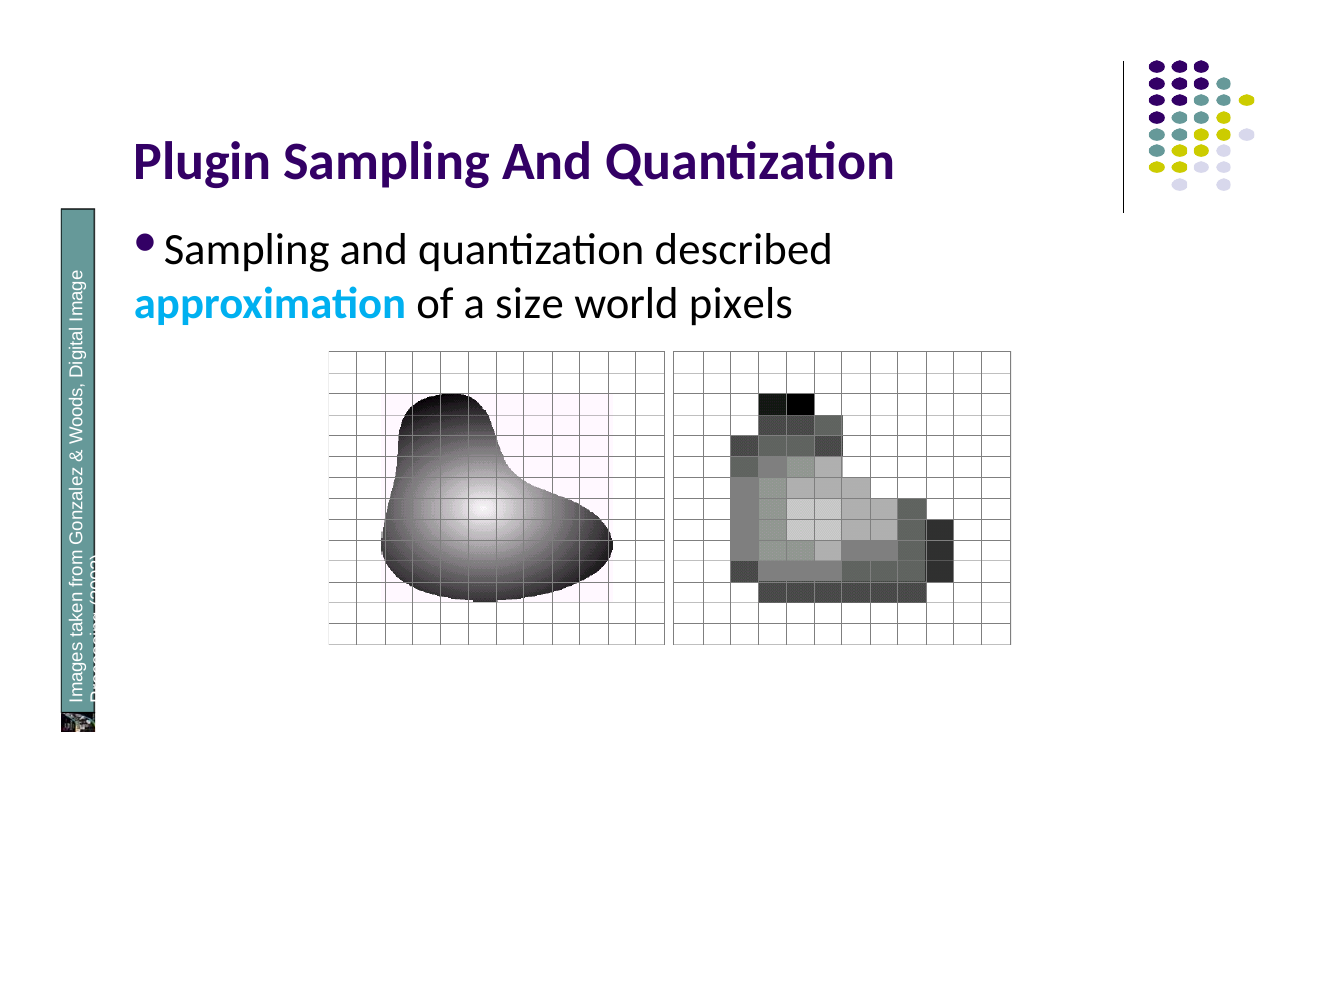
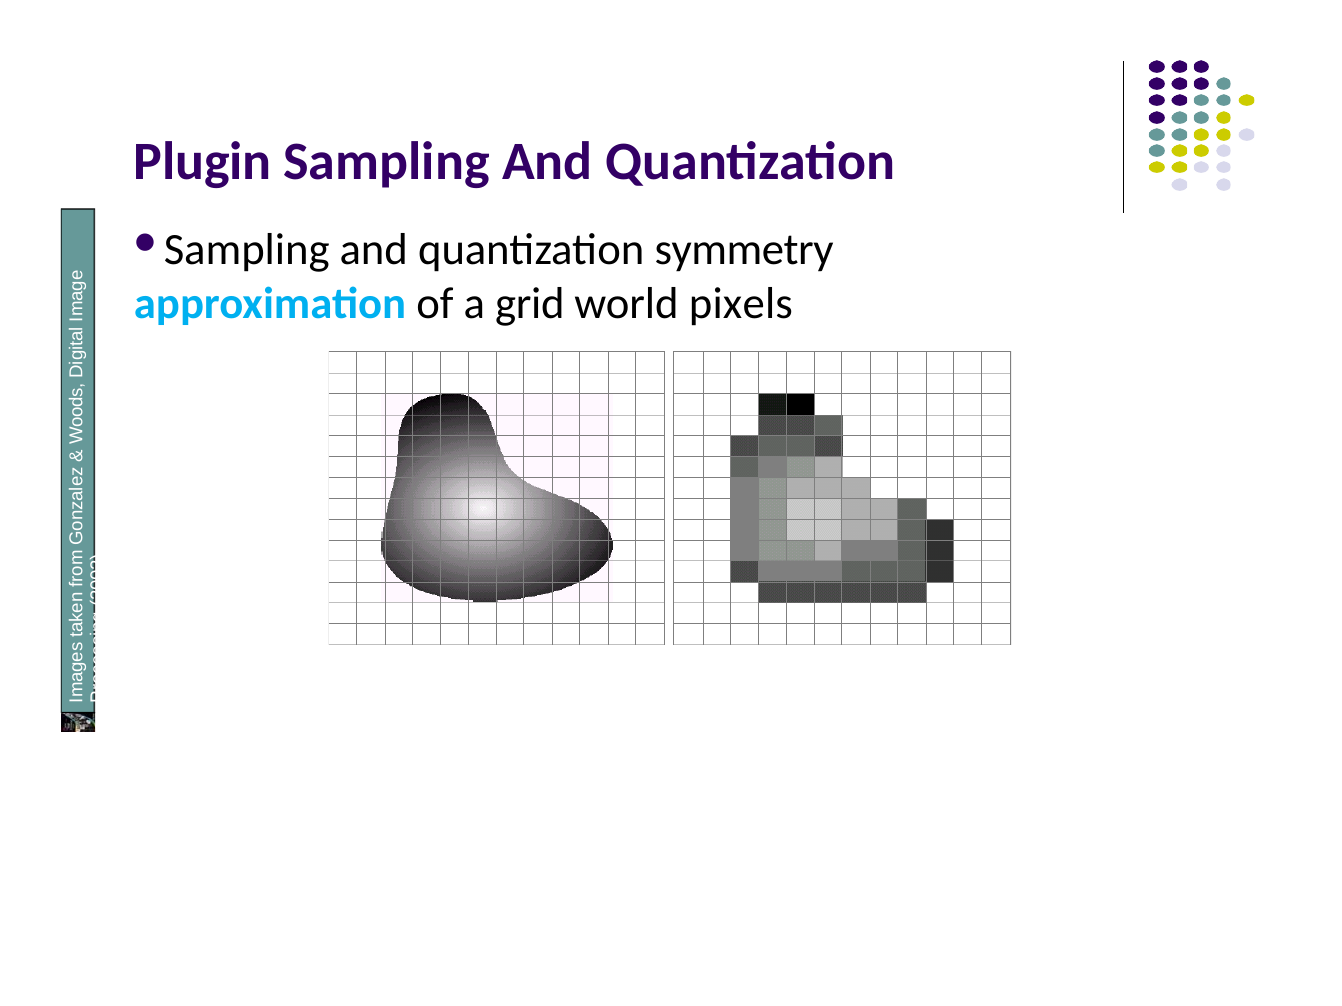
described: described -> symmetry
size: size -> grid
